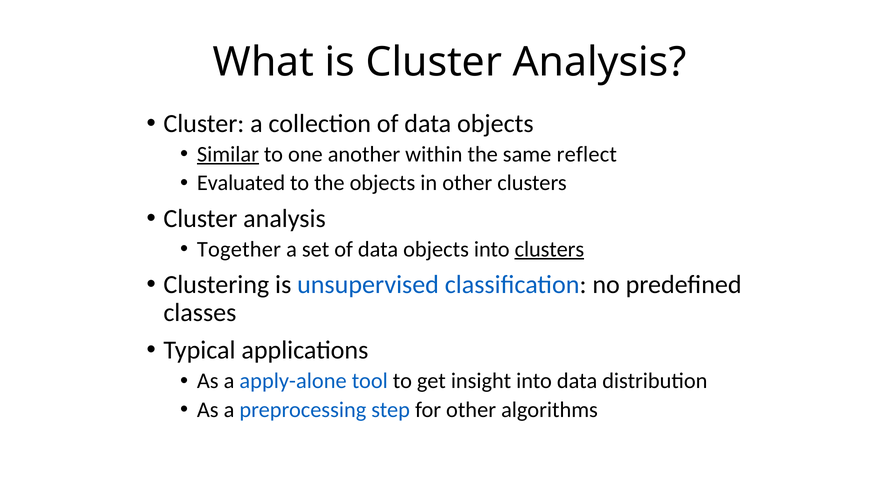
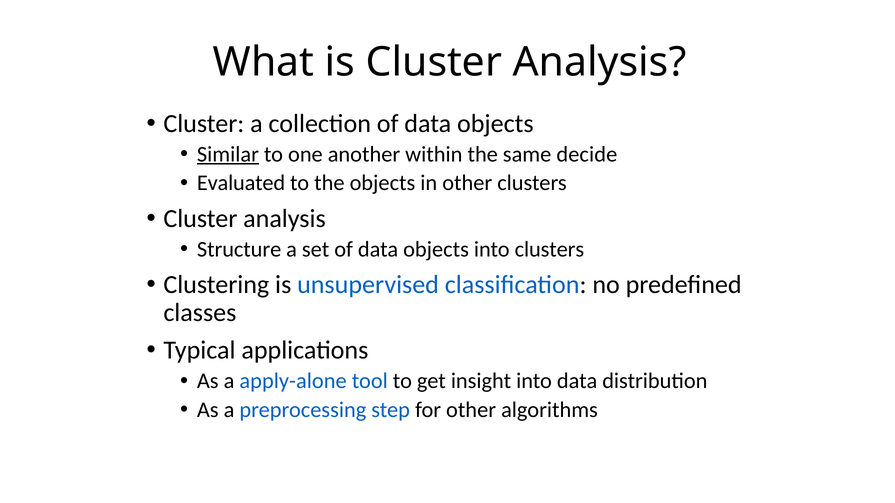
reflect: reflect -> decide
Together: Together -> Structure
clusters at (549, 250) underline: present -> none
